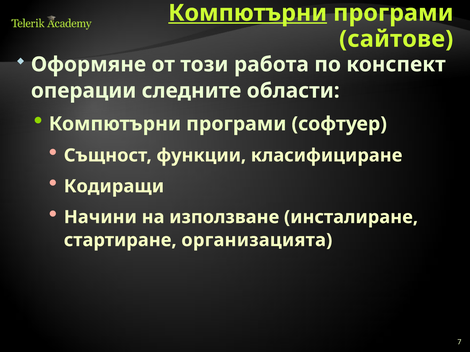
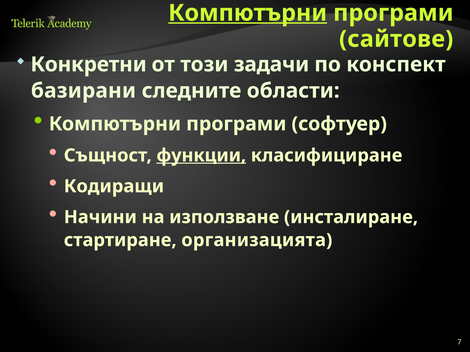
Оформяне: Оформяне -> Конкретни
работа: работа -> задачи
операции: операции -> базирани
функции underline: none -> present
